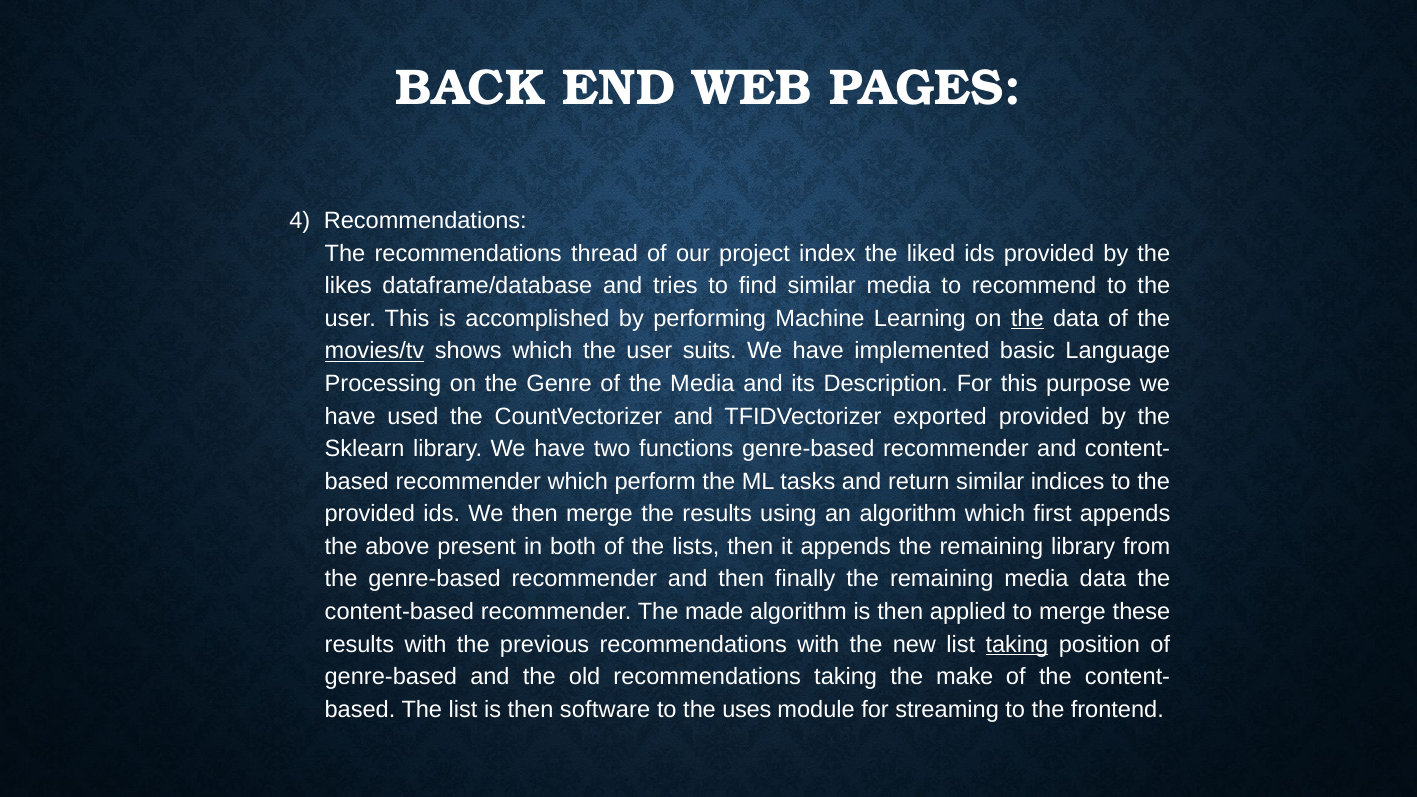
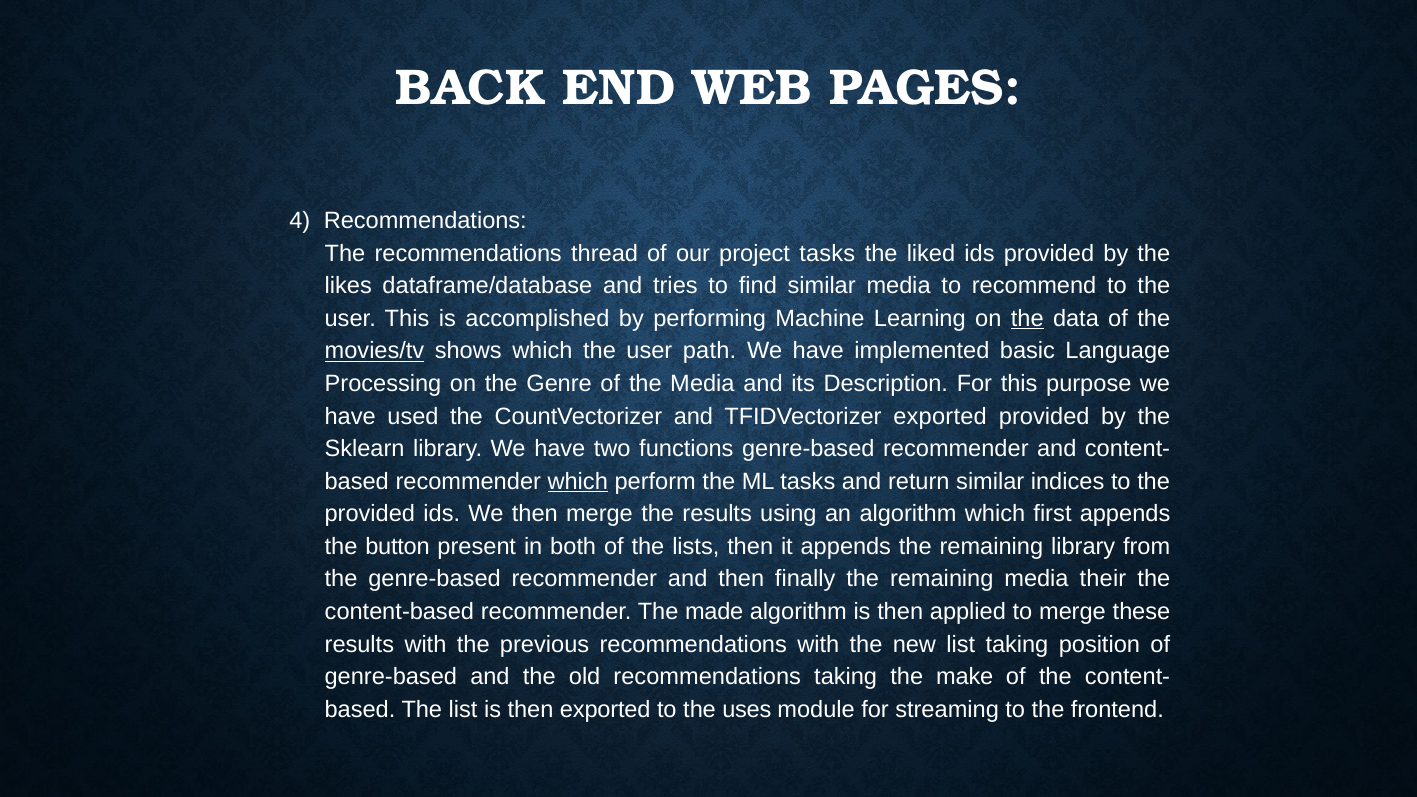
project index: index -> tasks
suits: suits -> path
which at (578, 481) underline: none -> present
above: above -> button
media data: data -> their
taking at (1017, 644) underline: present -> none
then software: software -> exported
